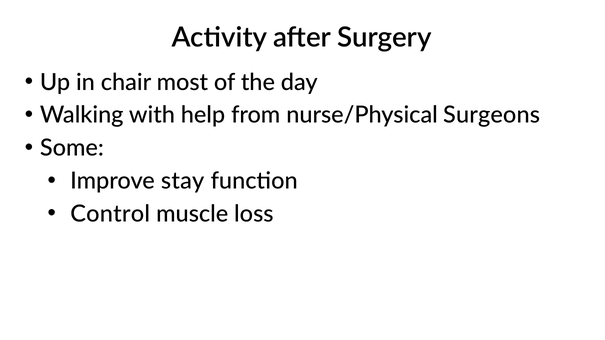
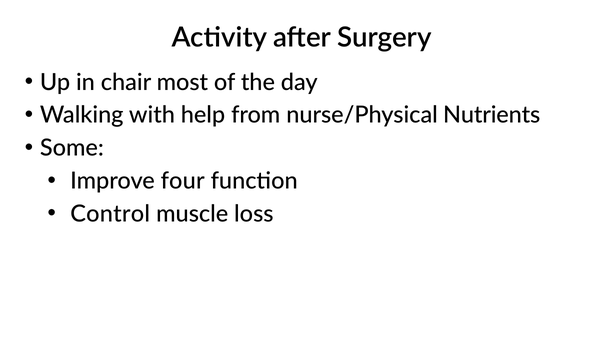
Surgeons: Surgeons -> Nutrients
stay: stay -> four
